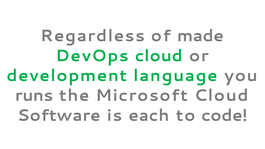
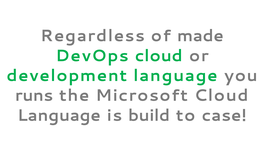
Software at (59, 115): Software -> Language
each: each -> build
code: code -> case
